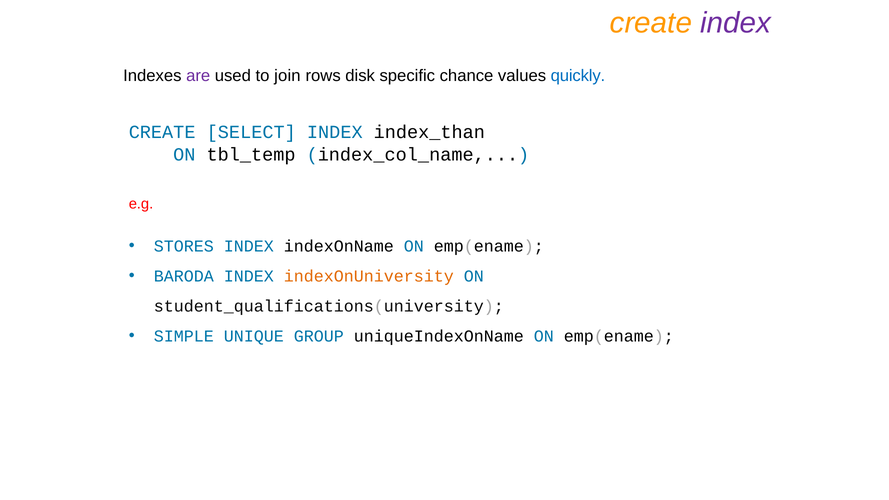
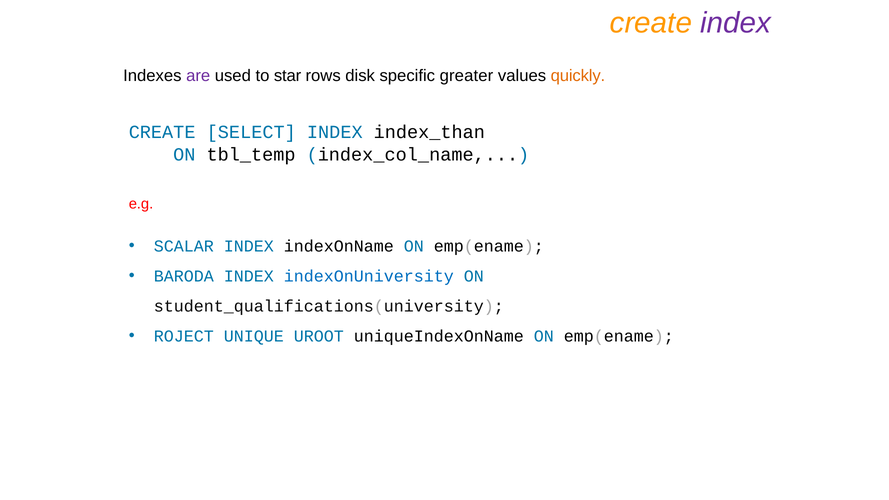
join: join -> star
chance: chance -> greater
quickly colour: blue -> orange
STORES: STORES -> SCALAR
indexOnUniversity colour: orange -> blue
SIMPLE: SIMPLE -> ROJECT
GROUP: GROUP -> UROOT
